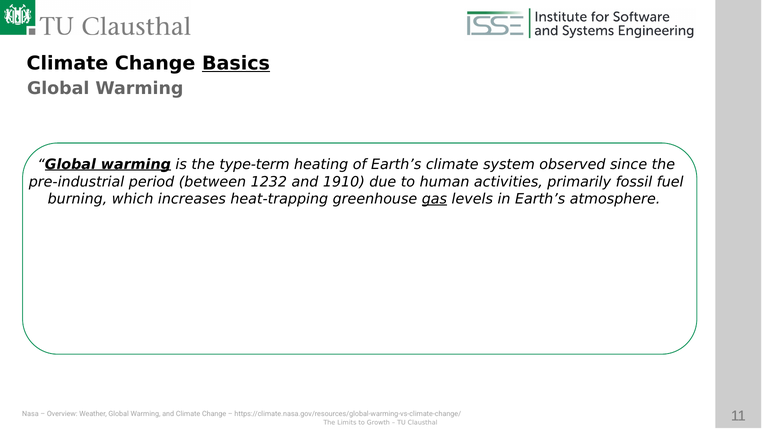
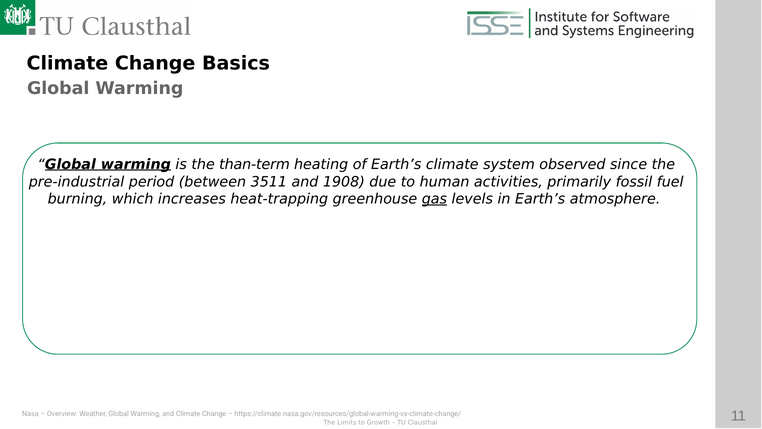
Basics underline: present -> none
type-term: type-term -> than-term
1232: 1232 -> 3511
1910: 1910 -> 1908
